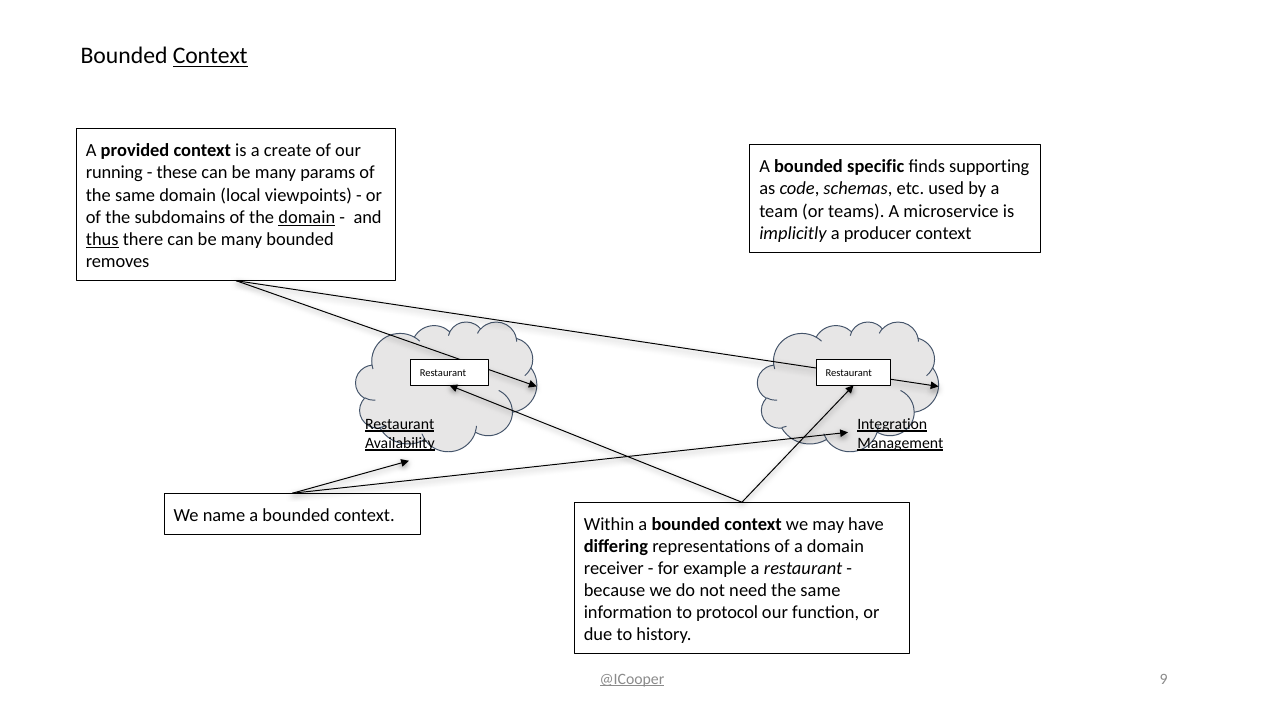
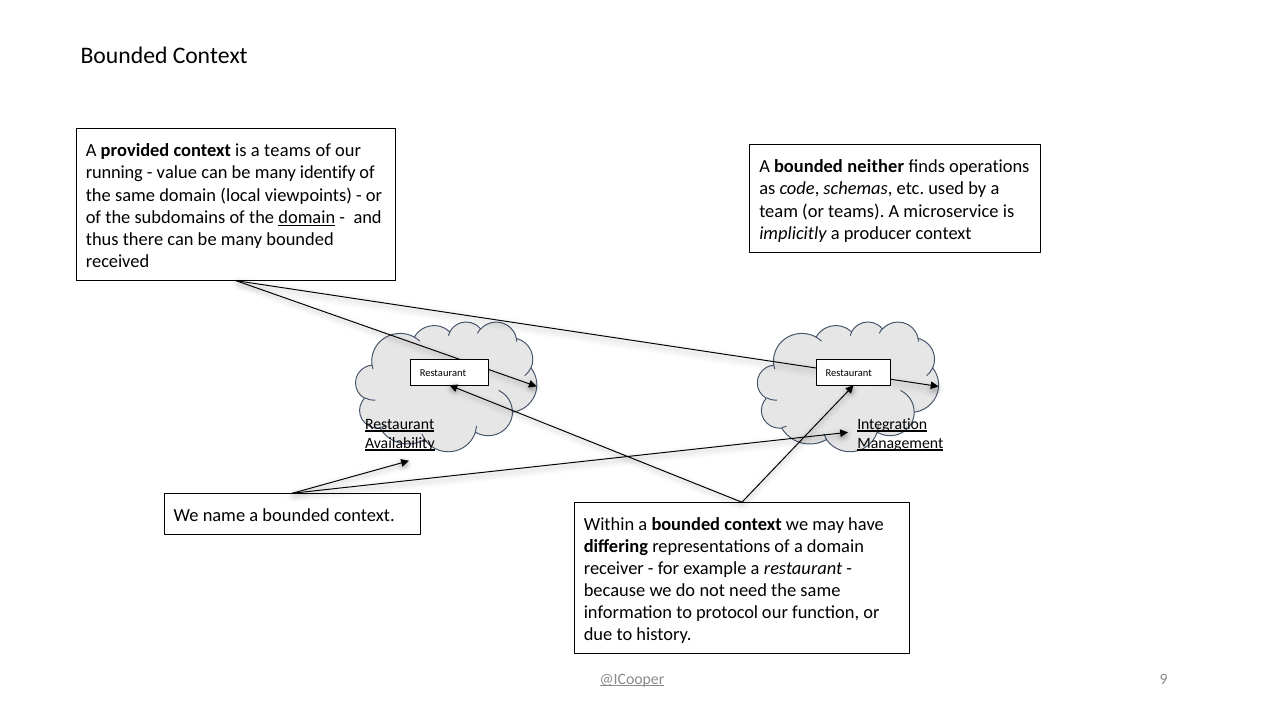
Context at (210, 56) underline: present -> none
a create: create -> teams
specific: specific -> neither
supporting: supporting -> operations
these: these -> value
params: params -> identify
thus underline: present -> none
removes: removes -> received
